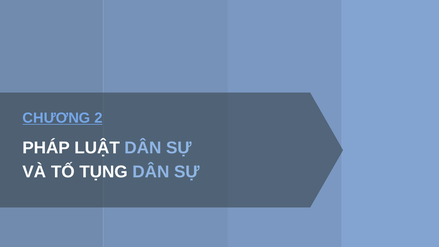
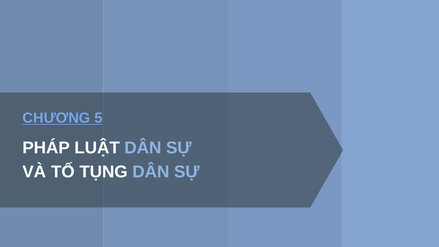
2: 2 -> 5
